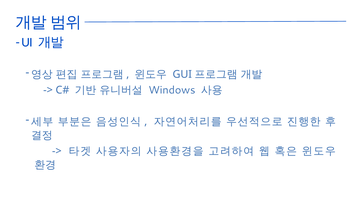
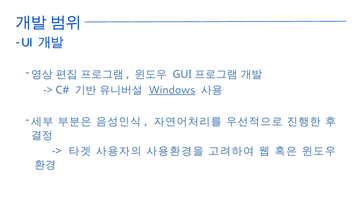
Windows underline: none -> present
